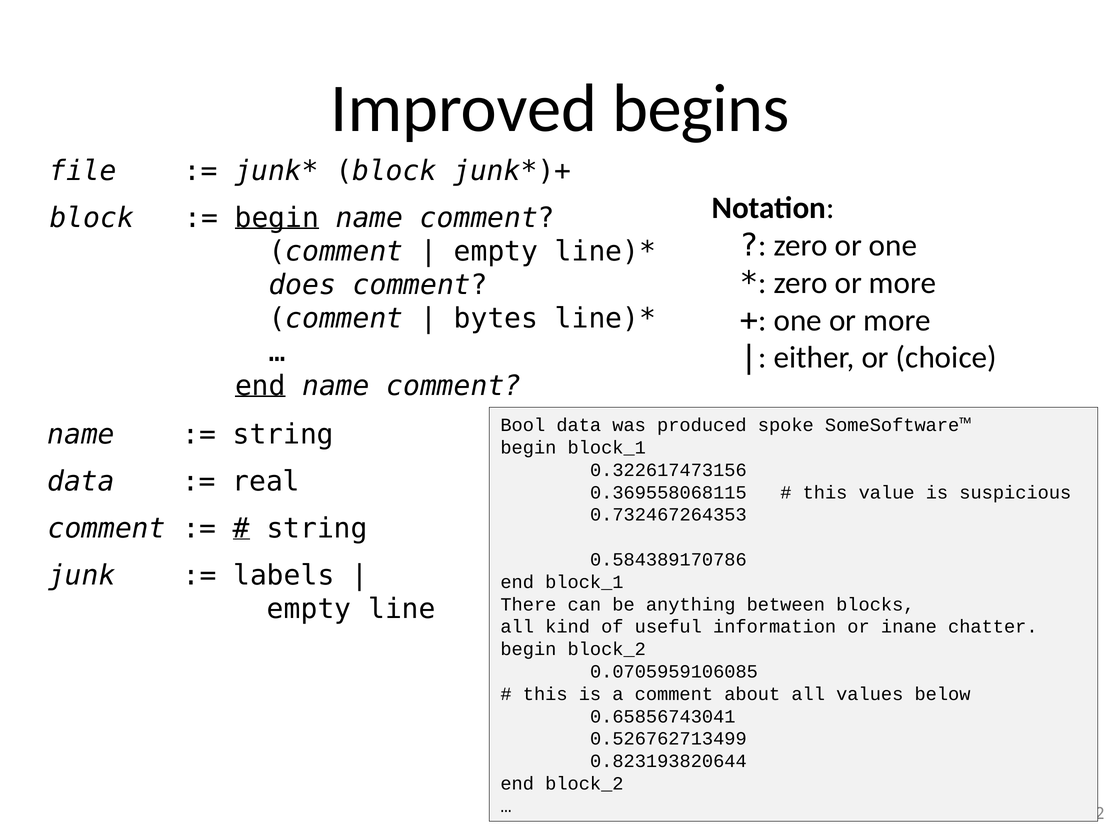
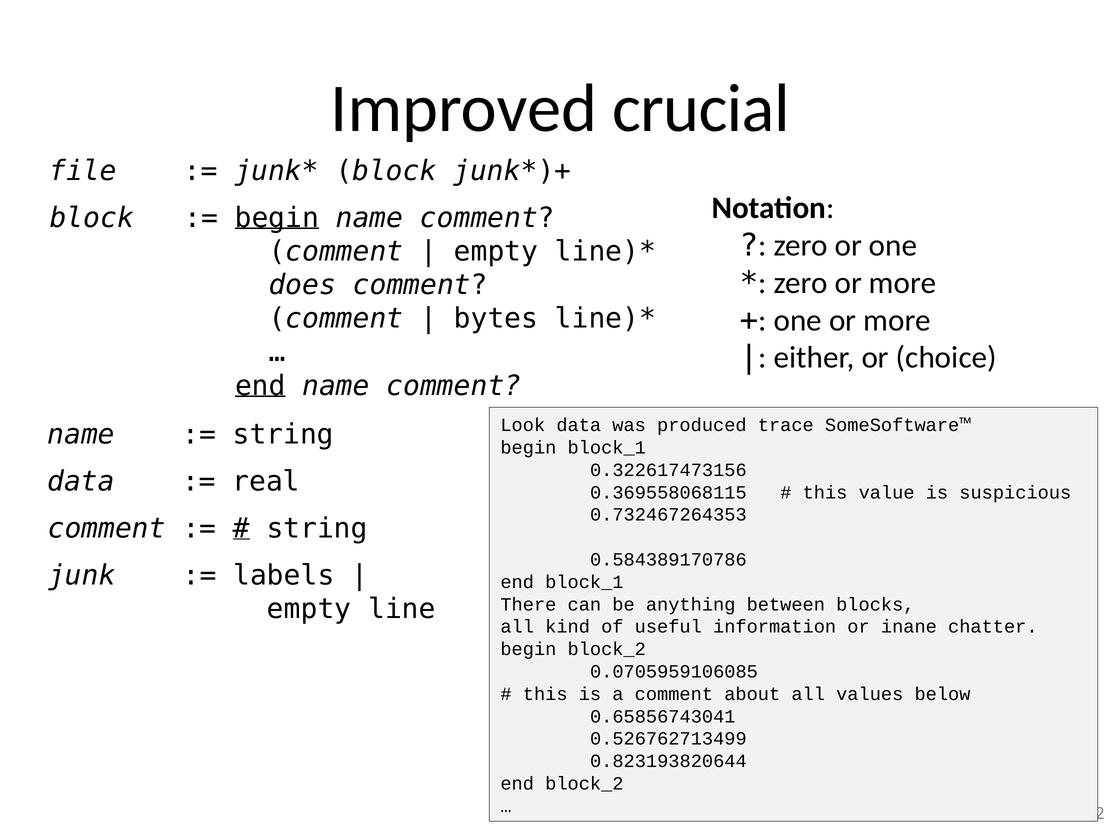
begins: begins -> crucial
Bool: Bool -> Look
spoke: spoke -> trace
